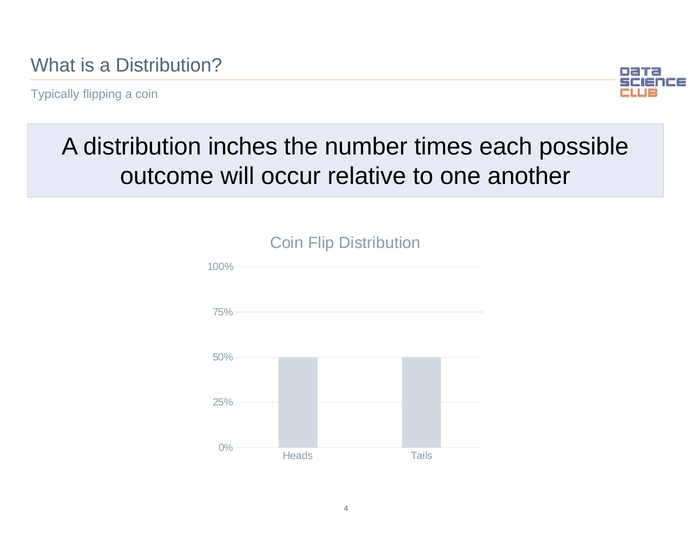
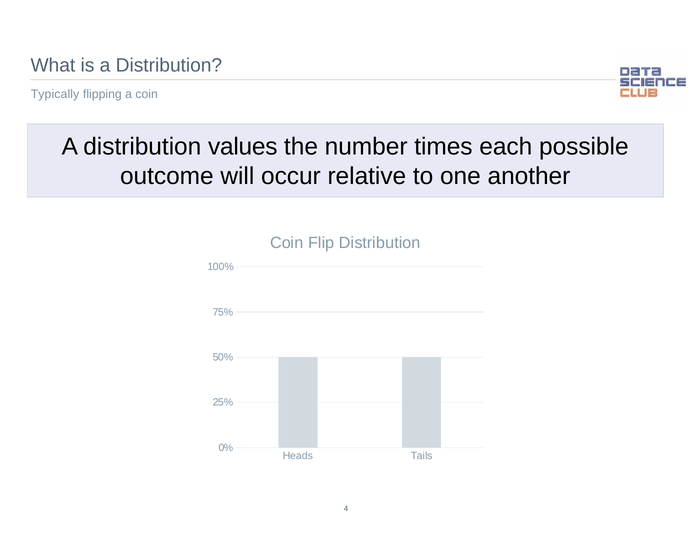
inches: inches -> values
